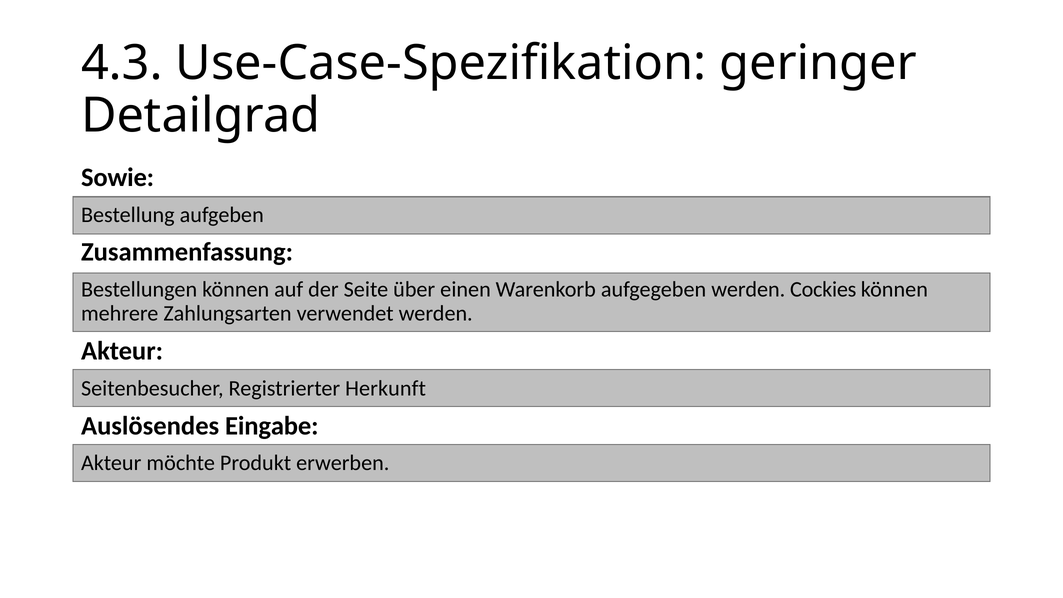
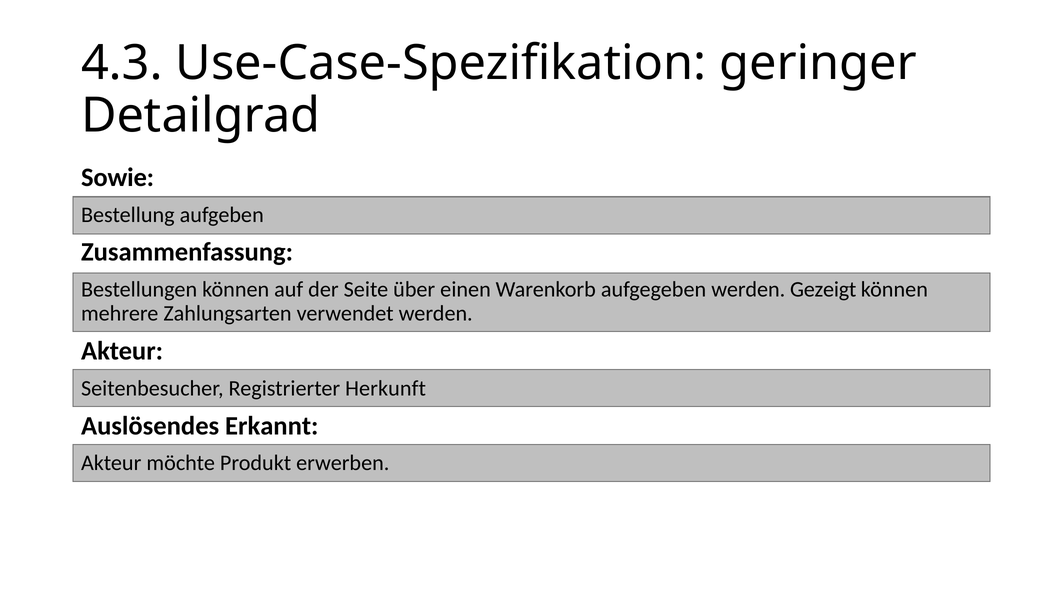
Cockies: Cockies -> Gezeigt
Eingabe: Eingabe -> Erkannt
